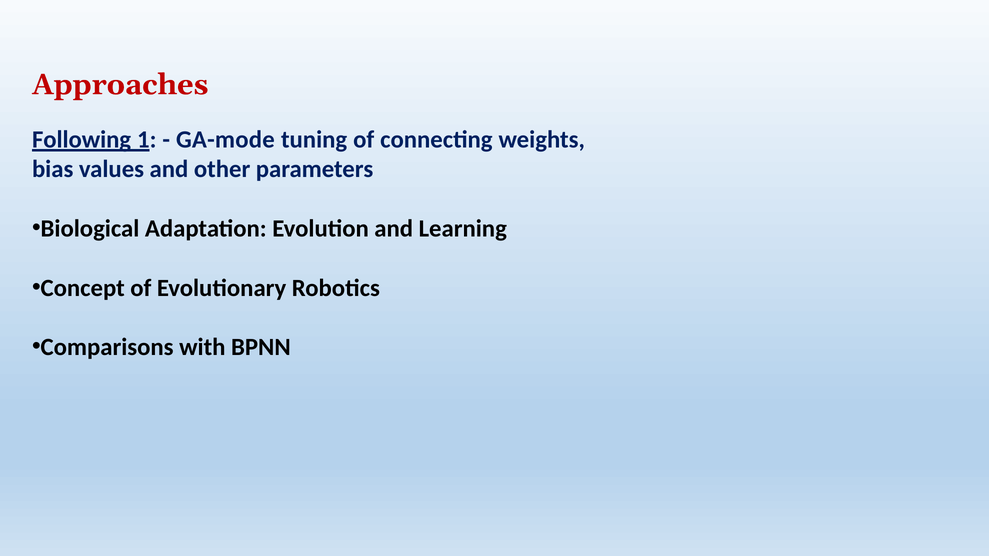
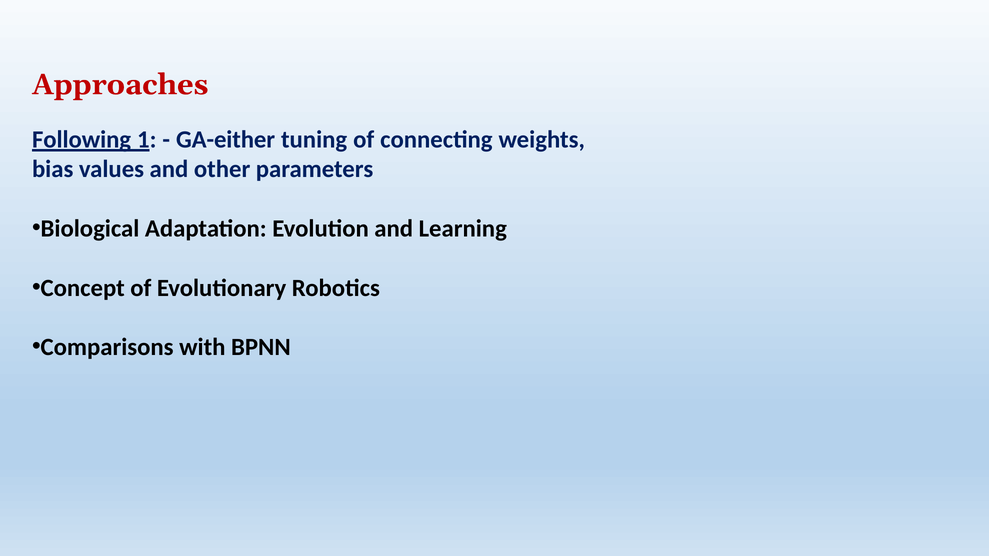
GA-mode: GA-mode -> GA-either
